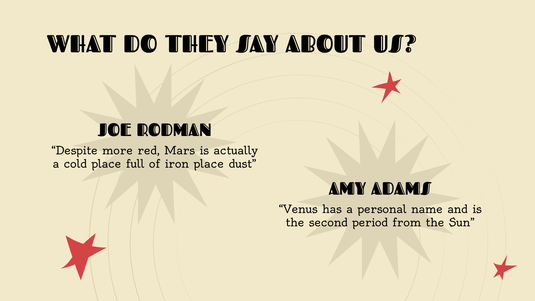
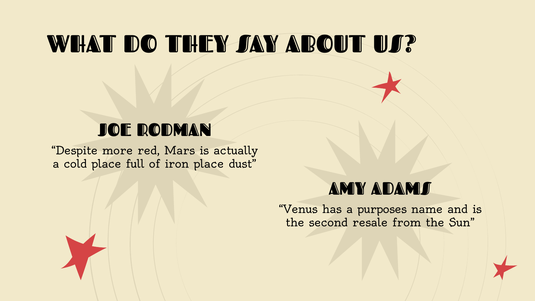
personal: personal -> purposes
period: period -> resale
